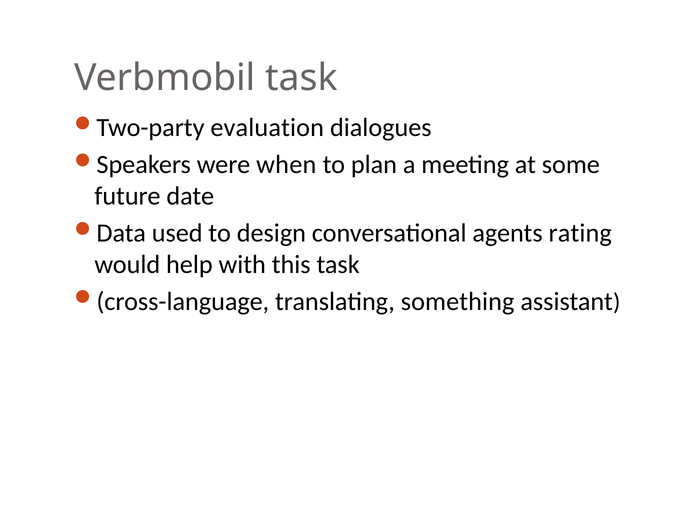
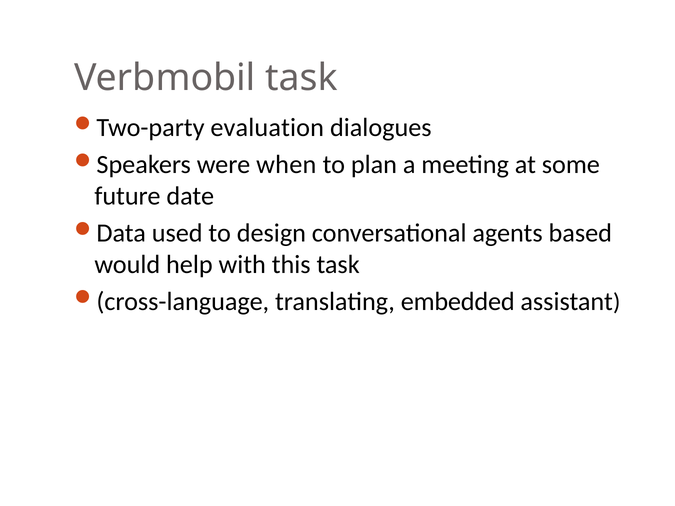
rating: rating -> based
something: something -> embedded
